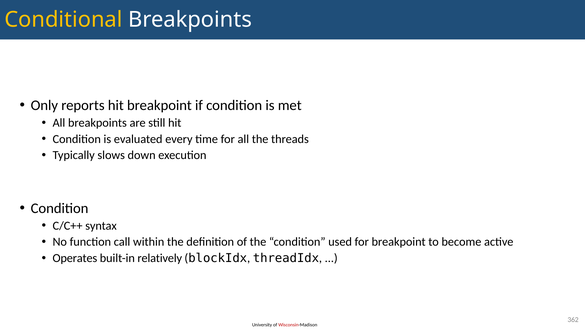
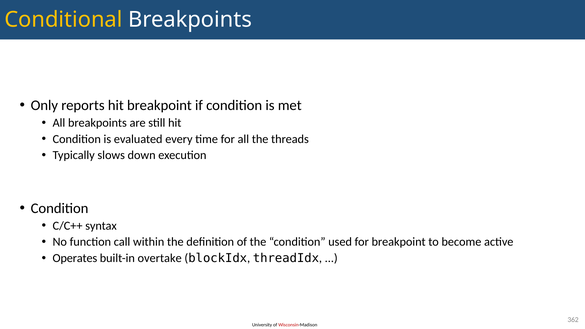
relatively: relatively -> overtake
